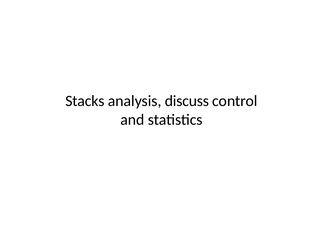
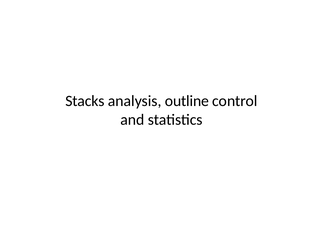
discuss: discuss -> outline
